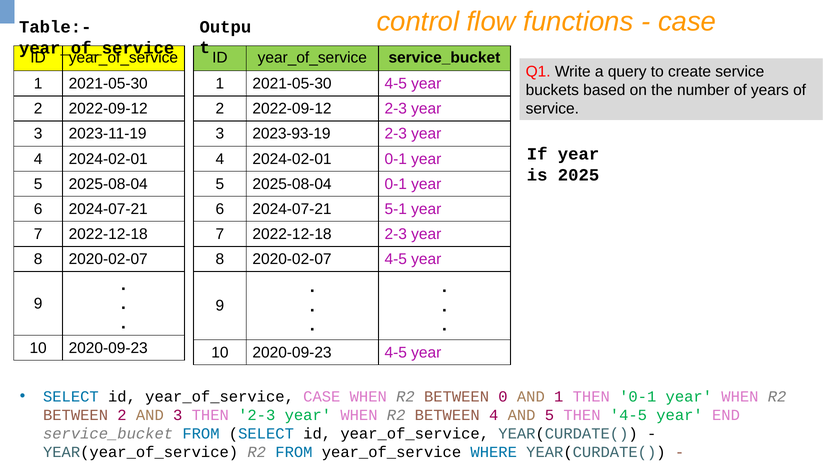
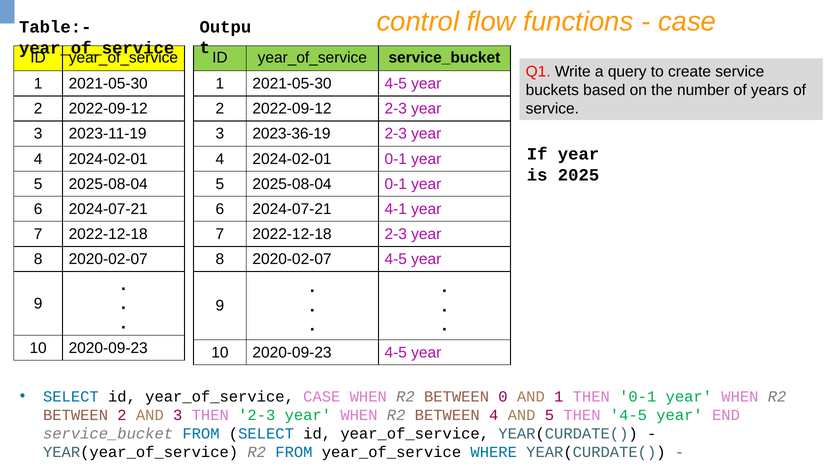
2023-93-19: 2023-93-19 -> 2023-36-19
5-1: 5-1 -> 4-1
